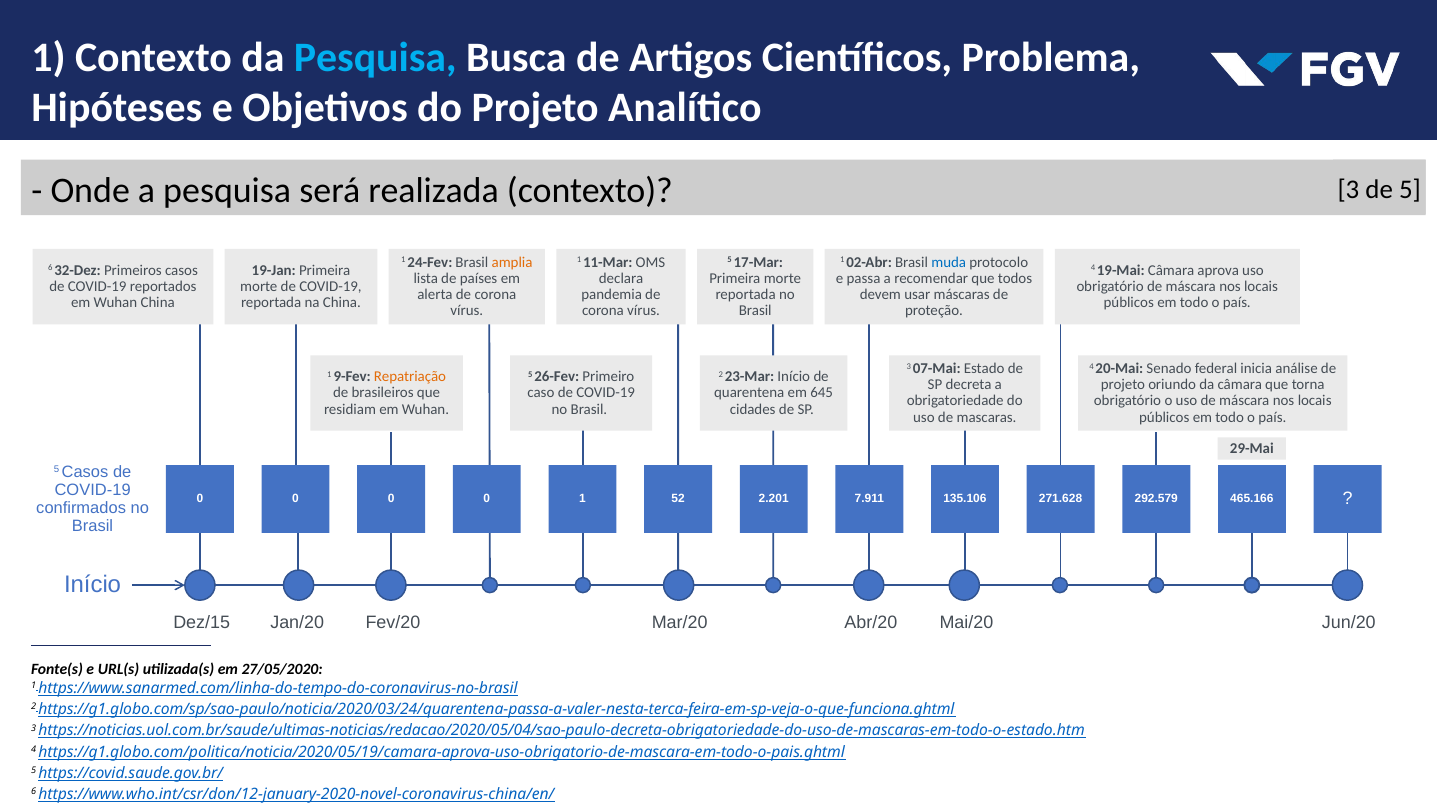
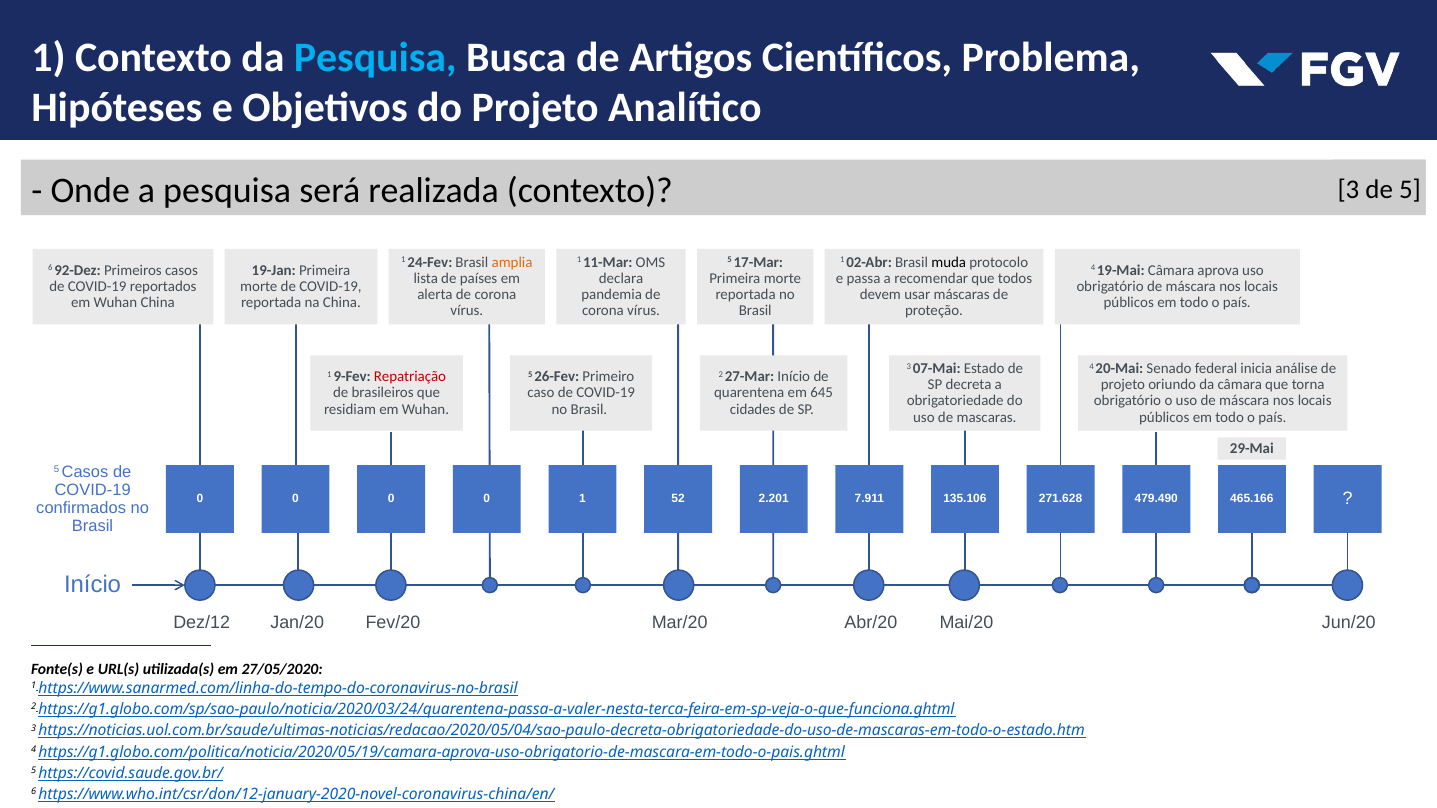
muda colour: blue -> black
32-Dez: 32-Dez -> 92-Dez
Repatriação colour: orange -> red
23-Mar: 23-Mar -> 27-Mar
292.579: 292.579 -> 479.490
Dez/15: Dez/15 -> Dez/12
